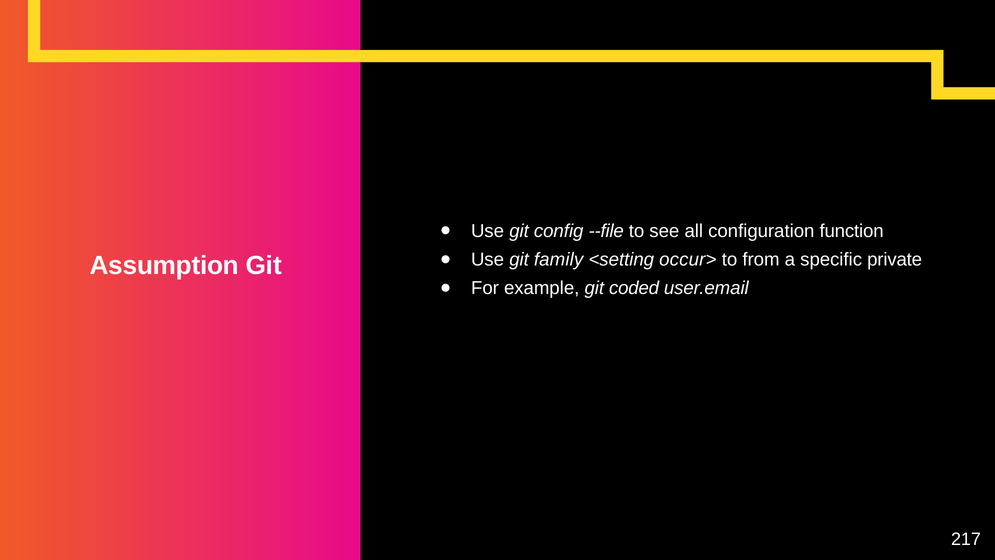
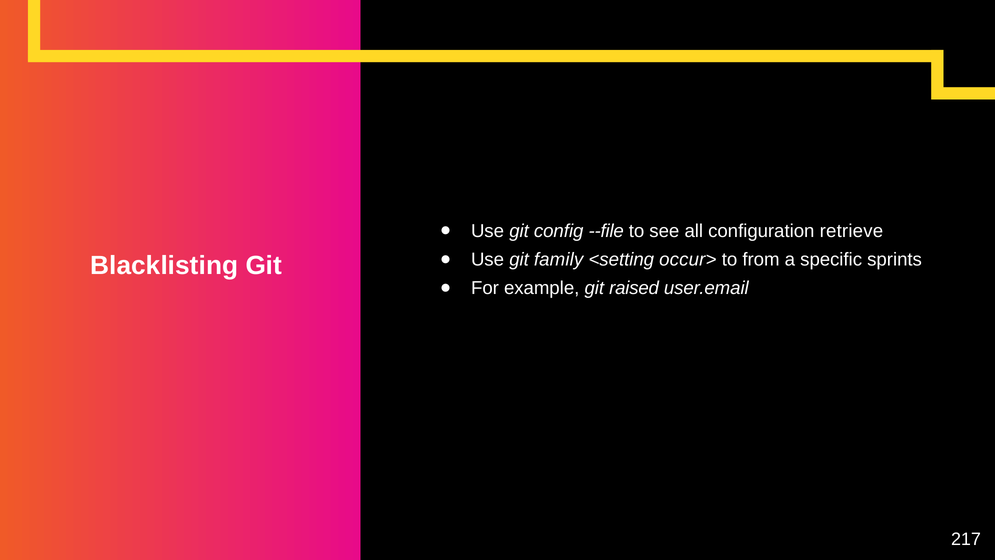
function: function -> retrieve
private: private -> sprints
Assumption: Assumption -> Blacklisting
coded: coded -> raised
